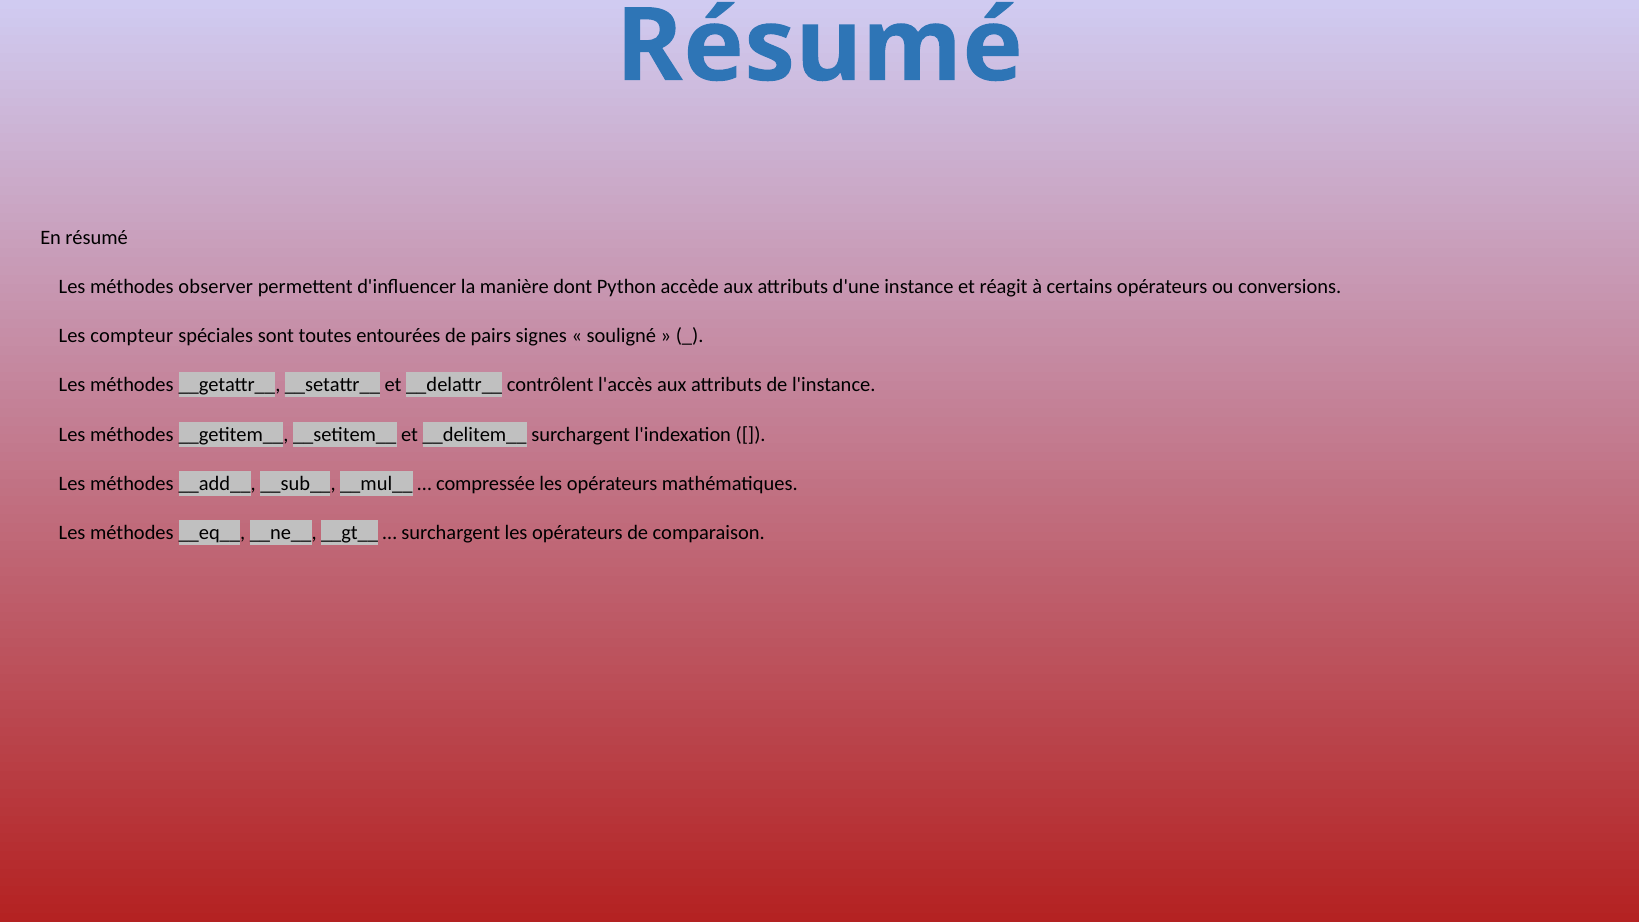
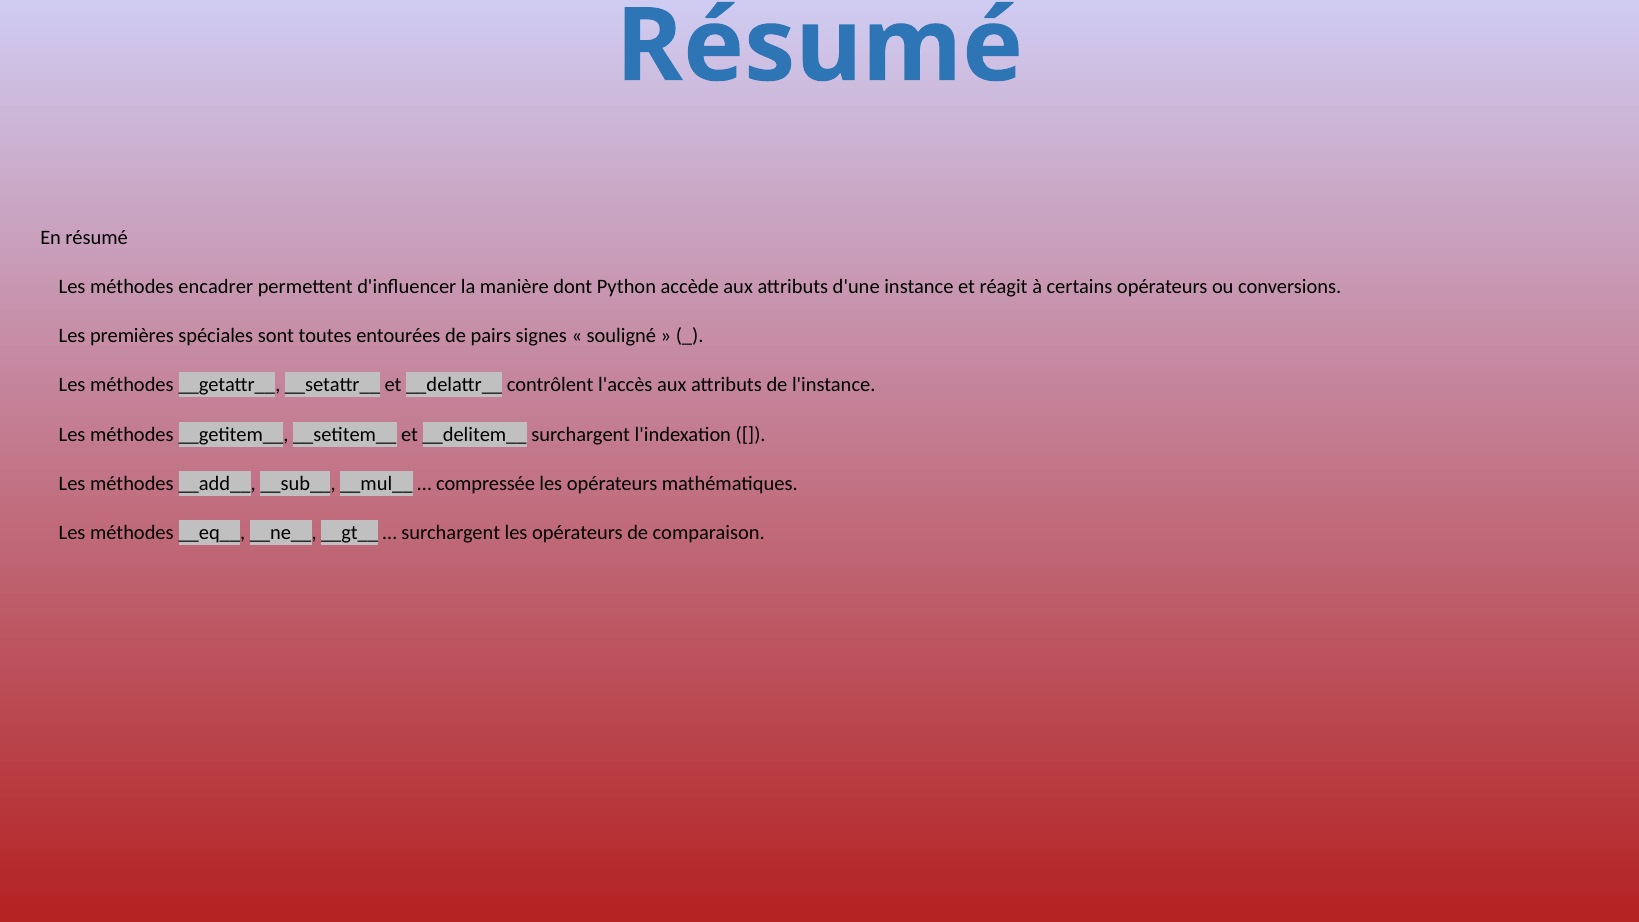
observer: observer -> encadrer
compteur: compteur -> premières
